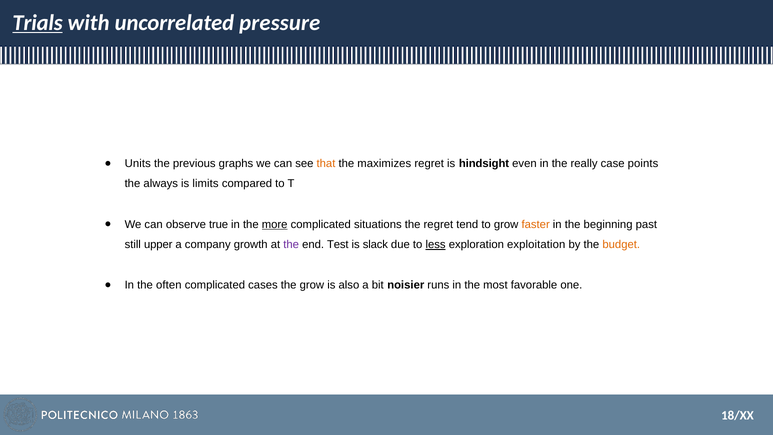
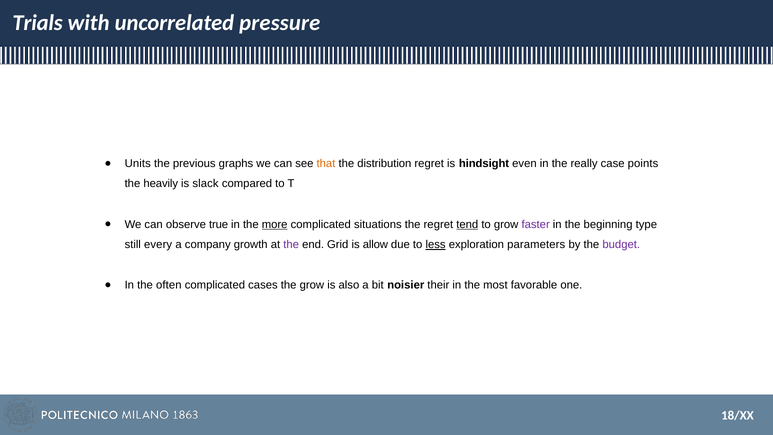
Trials underline: present -> none
maximizes: maximizes -> distribution
always: always -> heavily
limits: limits -> slack
tend underline: none -> present
faster colour: orange -> purple
past: past -> type
upper: upper -> every
Test: Test -> Grid
slack: slack -> allow
exploitation: exploitation -> parameters
budget colour: orange -> purple
runs: runs -> their
